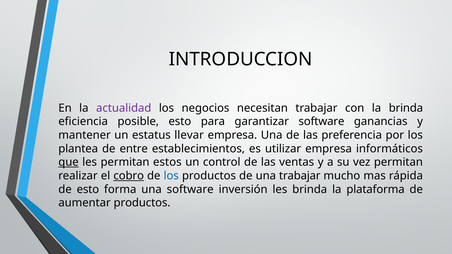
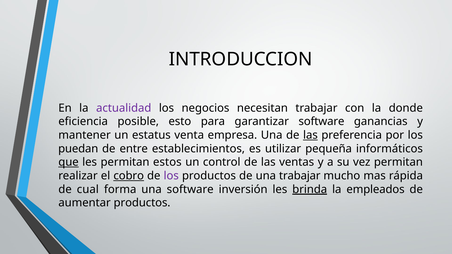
la brinda: brinda -> donde
llevar: llevar -> venta
las at (310, 135) underline: none -> present
plantea: plantea -> puedan
utilizar empresa: empresa -> pequeña
los at (171, 176) colour: blue -> purple
de esto: esto -> cual
brinda at (310, 189) underline: none -> present
plataforma: plataforma -> empleados
